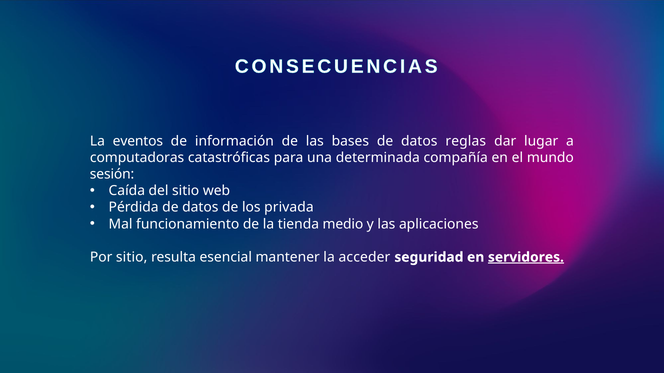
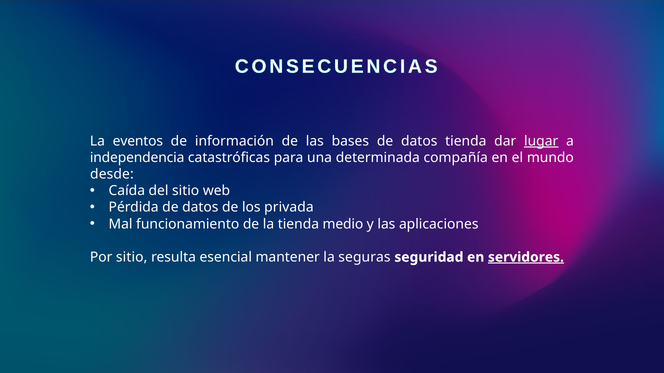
datos reglas: reglas -> tienda
lugar underline: none -> present
computadoras: computadoras -> independencia
sesión: sesión -> desde
acceder: acceder -> seguras
